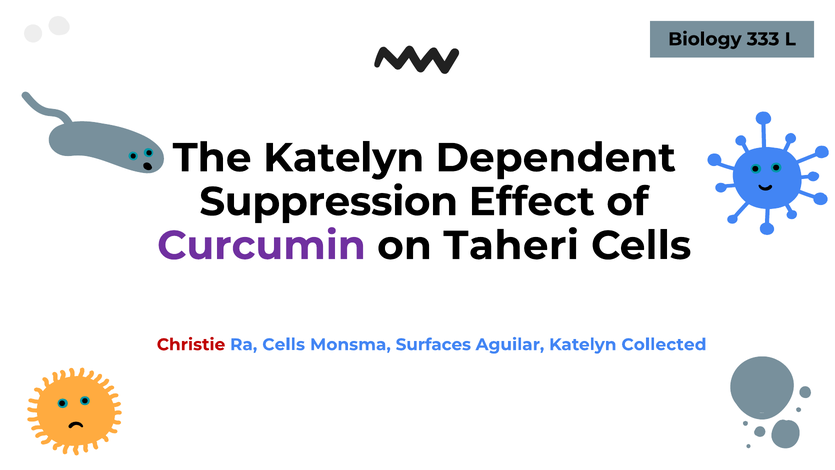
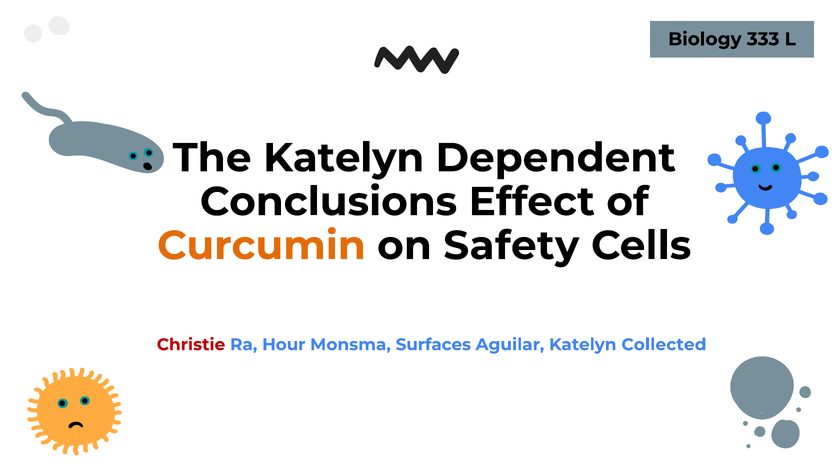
Suppression: Suppression -> Conclusions
Curcumin colour: purple -> orange
Taheri: Taheri -> Safety
Ra Cells: Cells -> Hour
